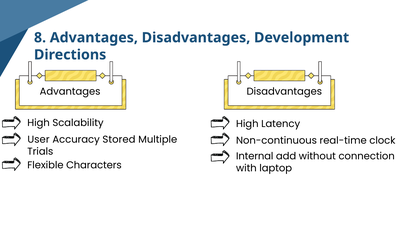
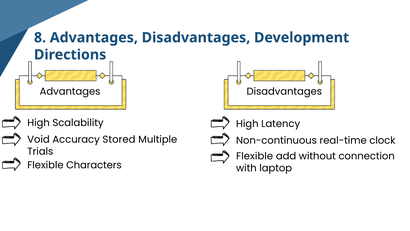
User: User -> Void
Internal at (255, 156): Internal -> Flexible
